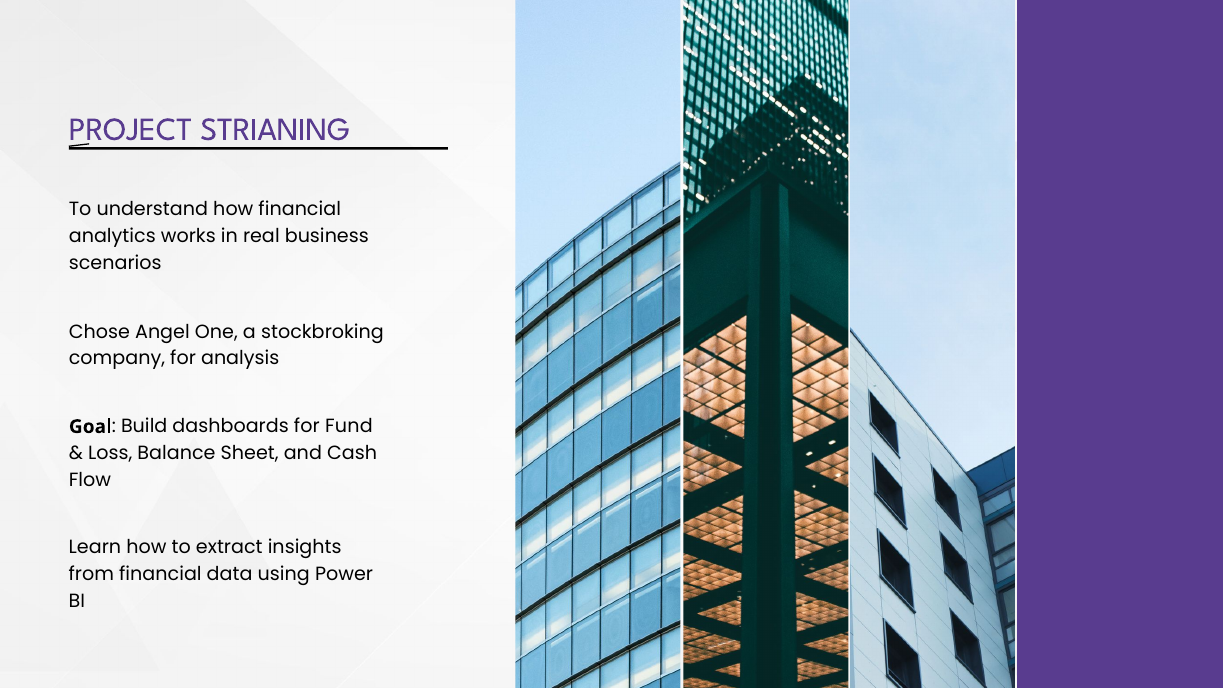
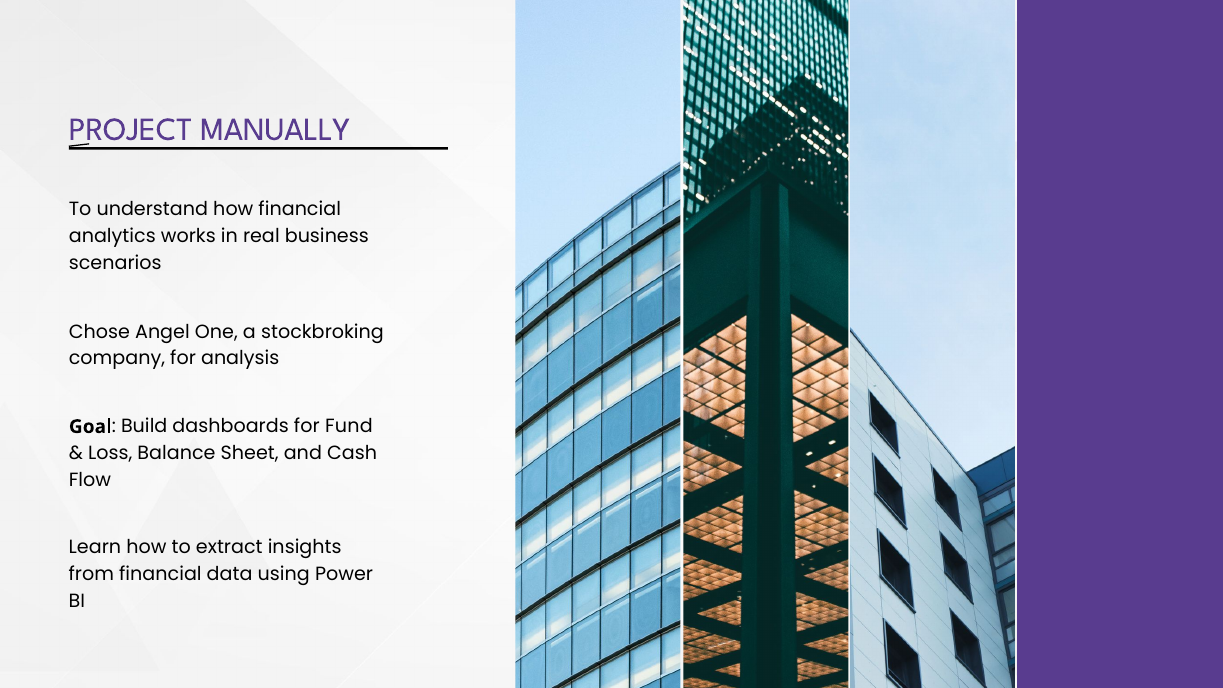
STRIANING: STRIANING -> MANUALLY
